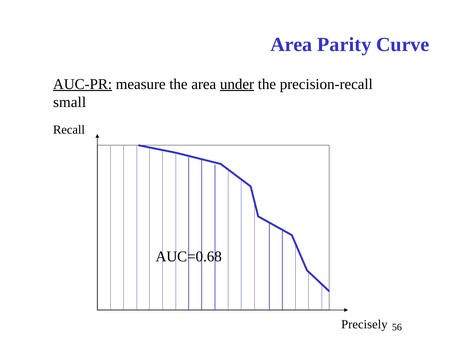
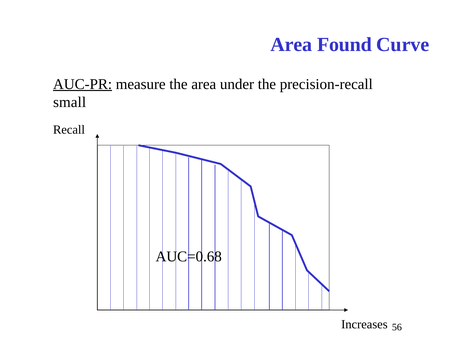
Parity: Parity -> Found
under underline: present -> none
Precisely: Precisely -> Increases
